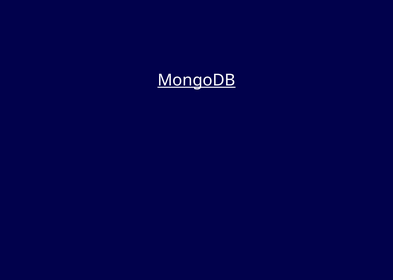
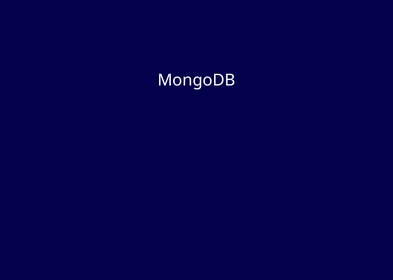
MongoDB underline: present -> none
